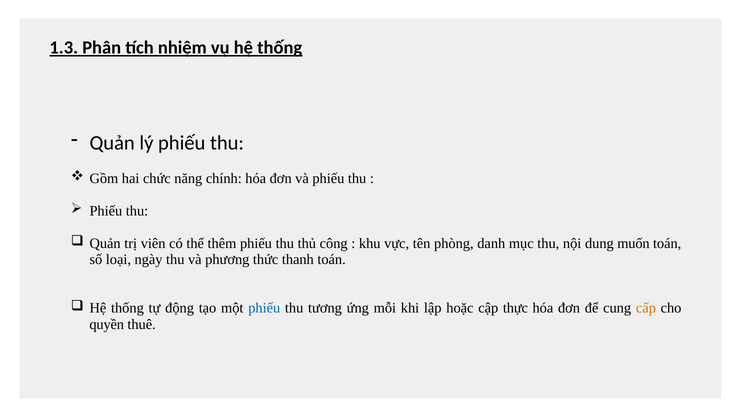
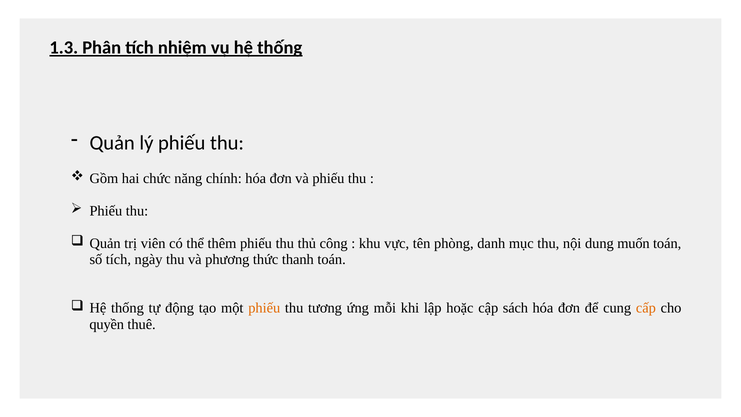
số loại: loại -> tích
phiếu at (264, 308) colour: blue -> orange
thực: thực -> sách
